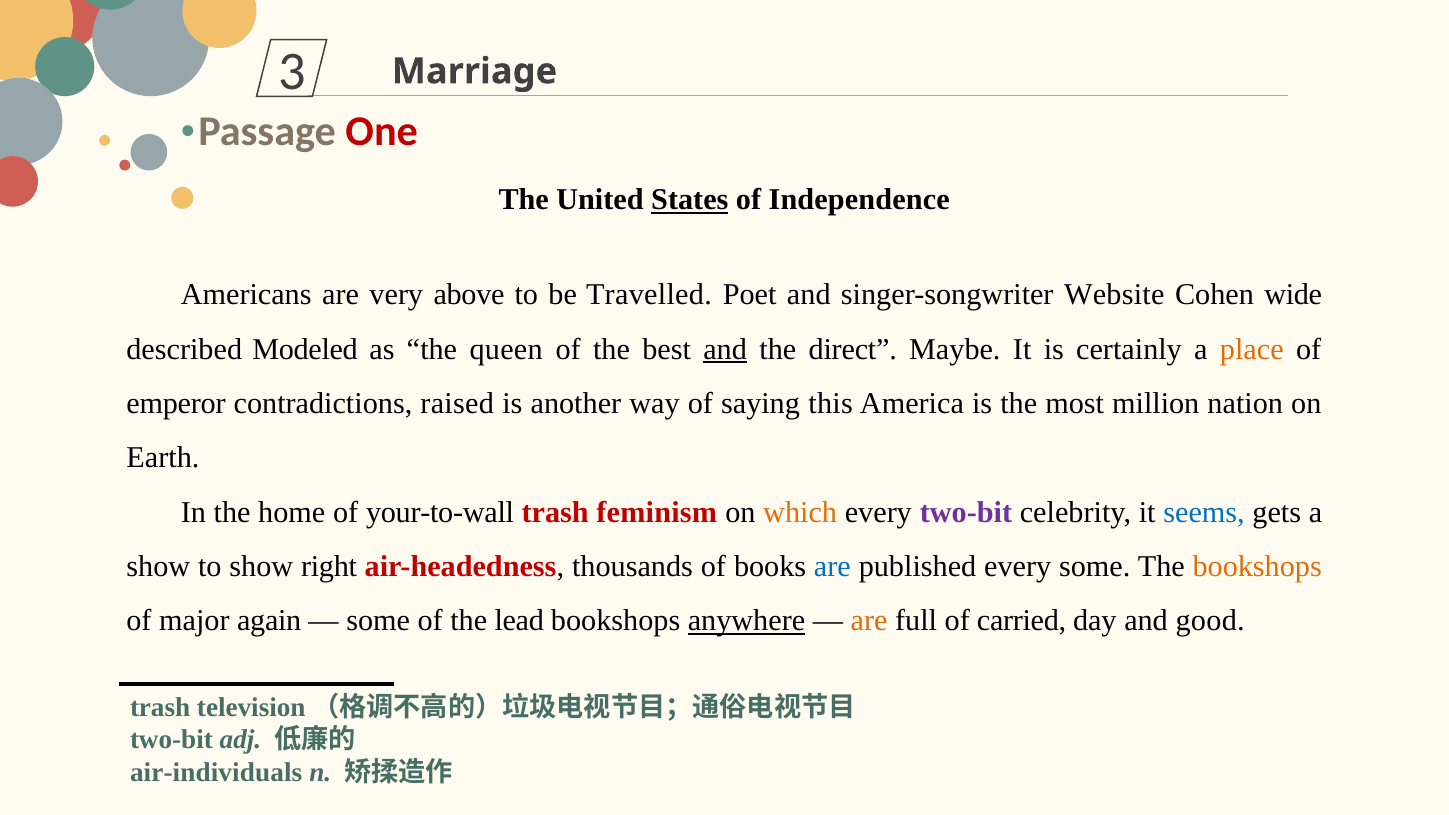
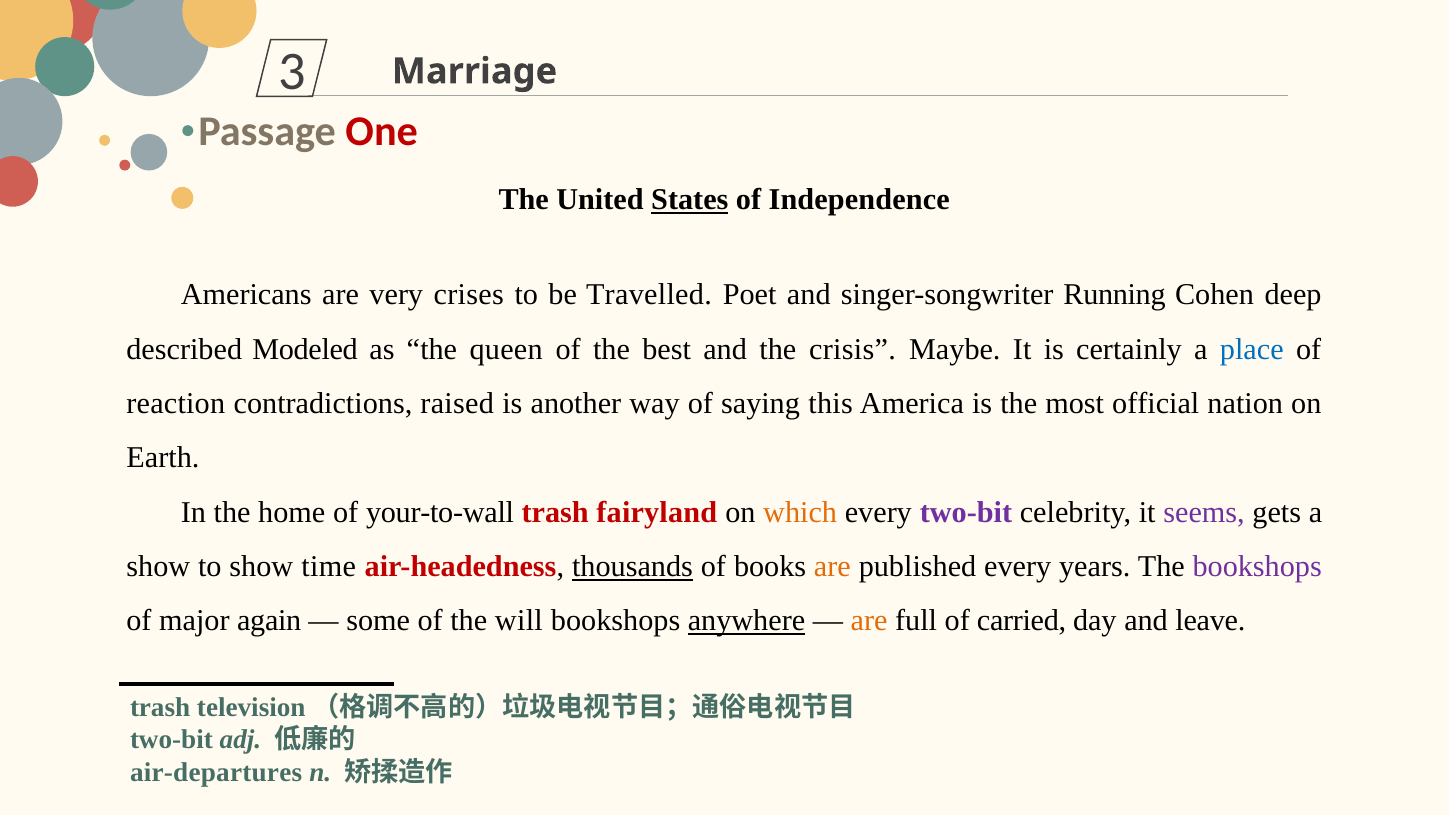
above: above -> crises
Website: Website -> Running
wide: wide -> deep
and at (725, 349) underline: present -> none
direct: direct -> crisis
place colour: orange -> blue
emperor: emperor -> reaction
million: million -> official
feminism: feminism -> fairyland
seems colour: blue -> purple
right: right -> time
thousands underline: none -> present
are at (832, 567) colour: blue -> orange
every some: some -> years
bookshops at (1257, 567) colour: orange -> purple
lead: lead -> will
good: good -> leave
air-individuals: air-individuals -> air-departures
